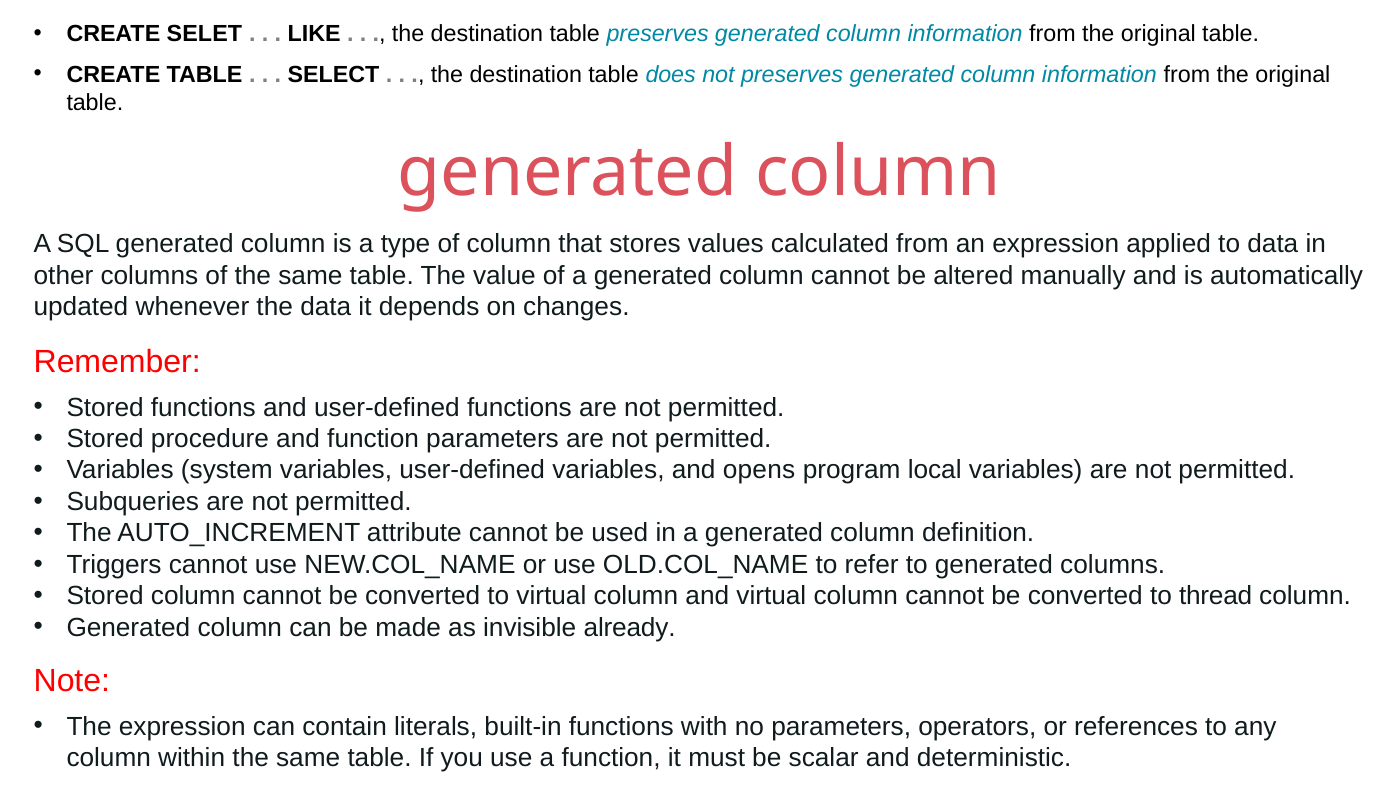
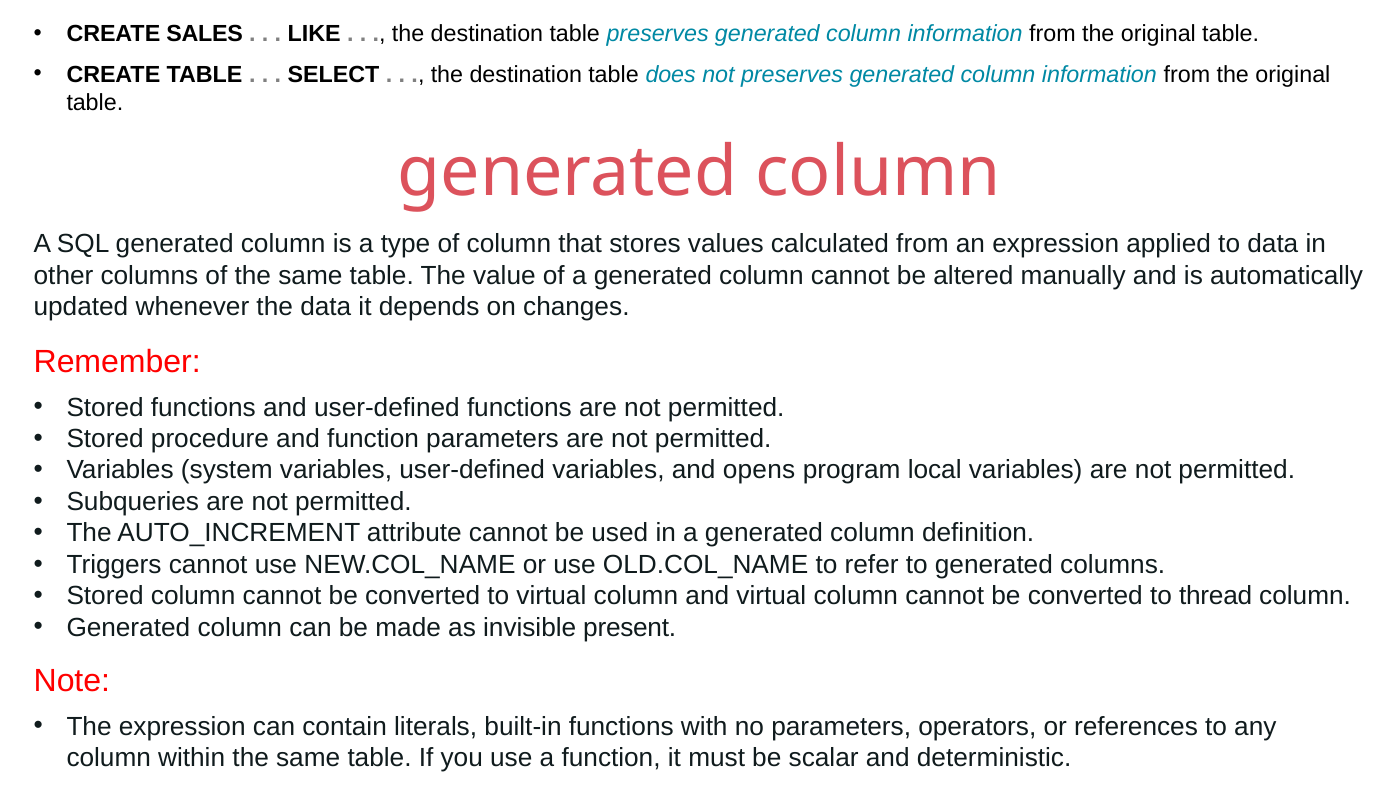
SELET: SELET -> SALES
already: already -> present
